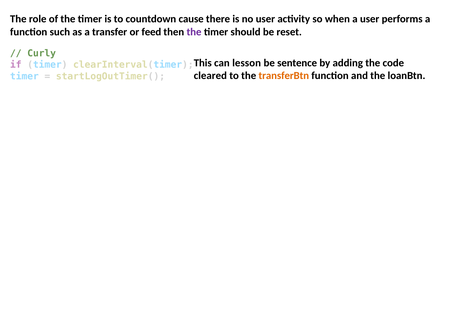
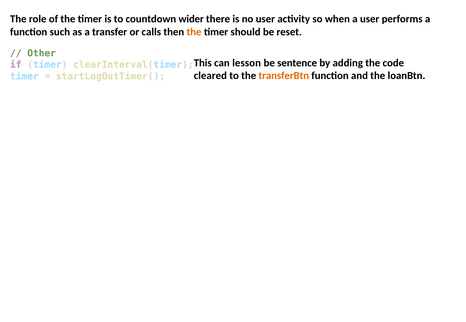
cause: cause -> wider
feed: feed -> calls
the at (194, 32) colour: purple -> orange
Curly: Curly -> Other
